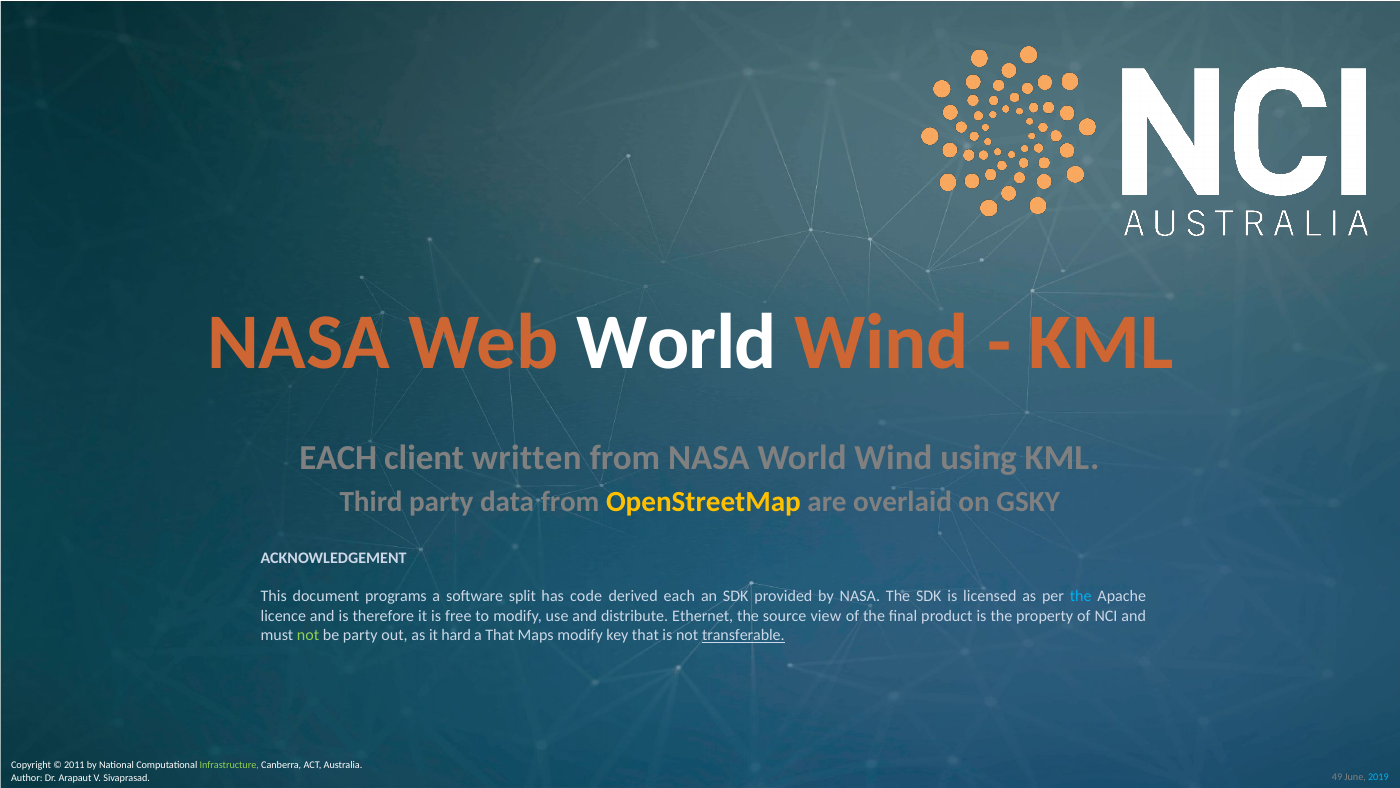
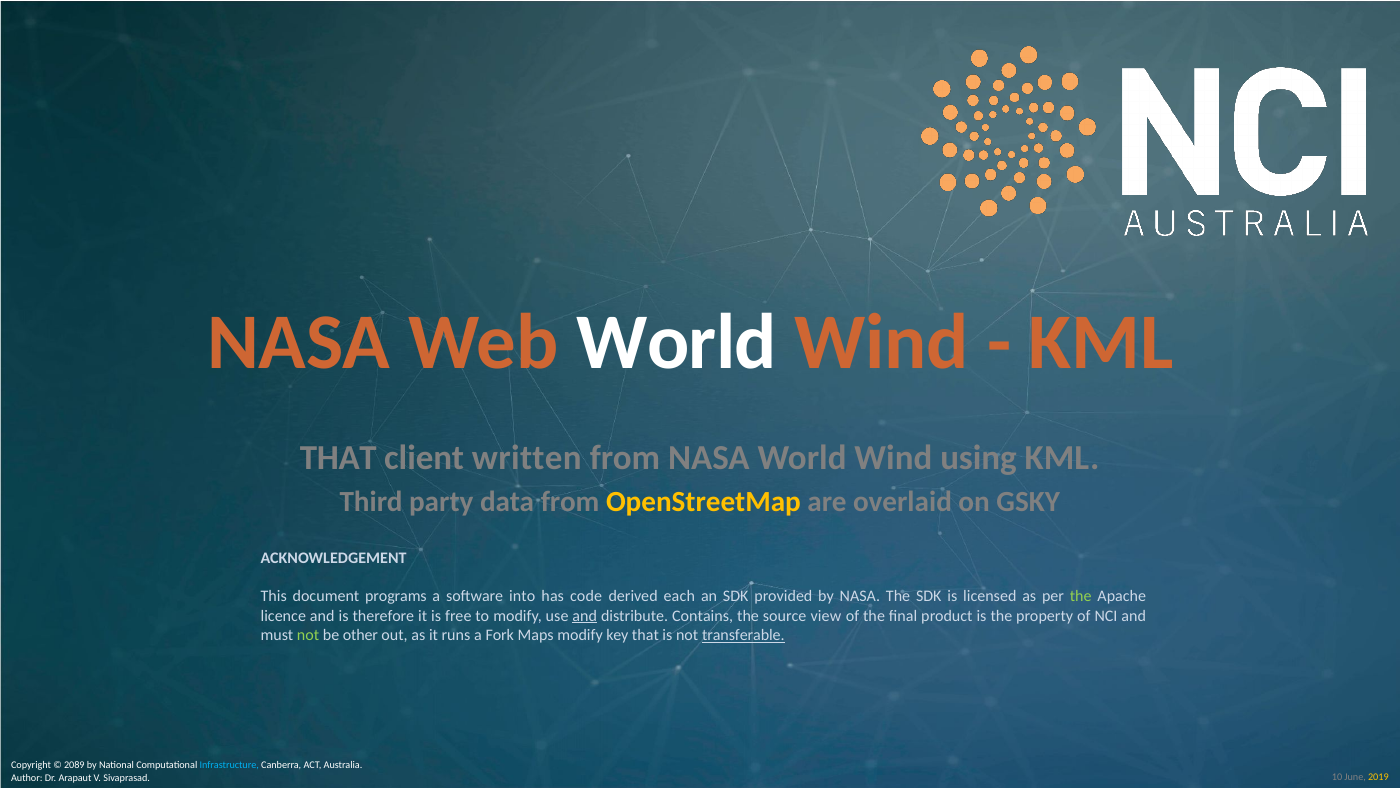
EACH at (338, 458): EACH -> THAT
split: split -> into
the at (1081, 596) colour: light blue -> light green
and at (585, 616) underline: none -> present
Ethernet: Ethernet -> Contains
be party: party -> other
hard: hard -> runs
a That: That -> Fork
2011: 2011 -> 2089
Infrastructure at (229, 765) colour: light green -> light blue
49: 49 -> 10
2019 colour: light blue -> yellow
